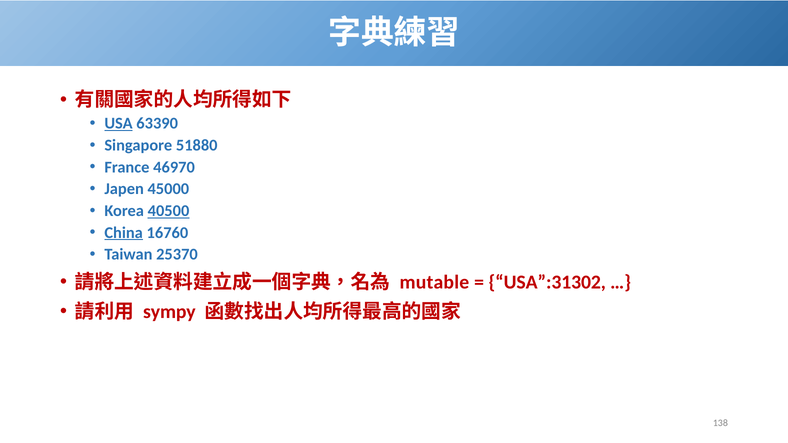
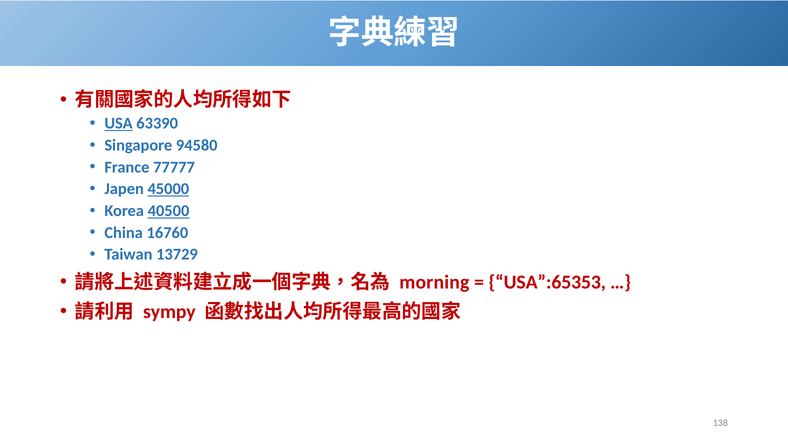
51880: 51880 -> 94580
46970: 46970 -> 77777
45000 underline: none -> present
China underline: present -> none
25370: 25370 -> 13729
mutable: mutable -> morning
USA”:31302: USA”:31302 -> USA”:65353
